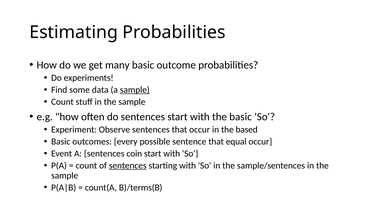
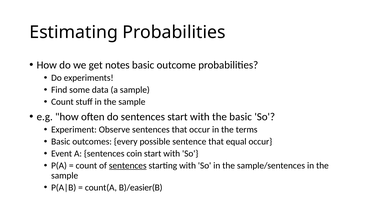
many: many -> notes
sample at (135, 90) underline: present -> none
based: based -> terms
B)/terms(B: B)/terms(B -> B)/easier(B
